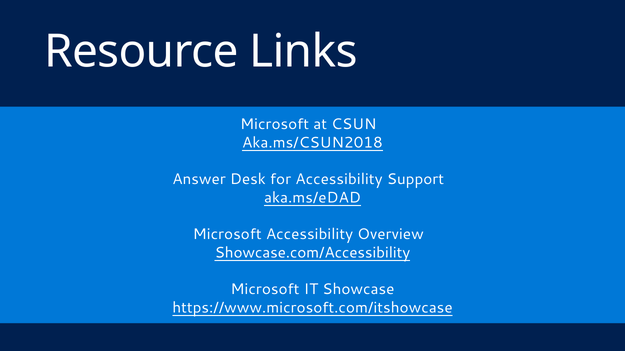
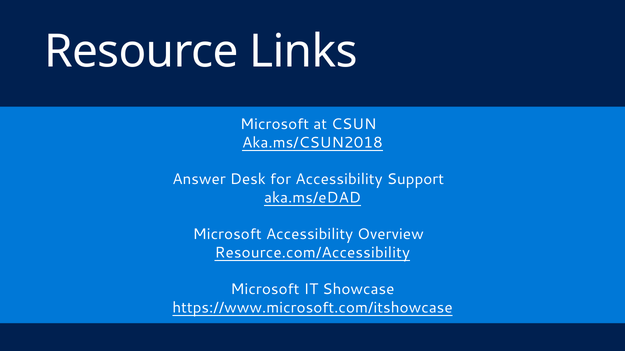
Showcase.com/Accessibility: Showcase.com/Accessibility -> Resource.com/Accessibility
